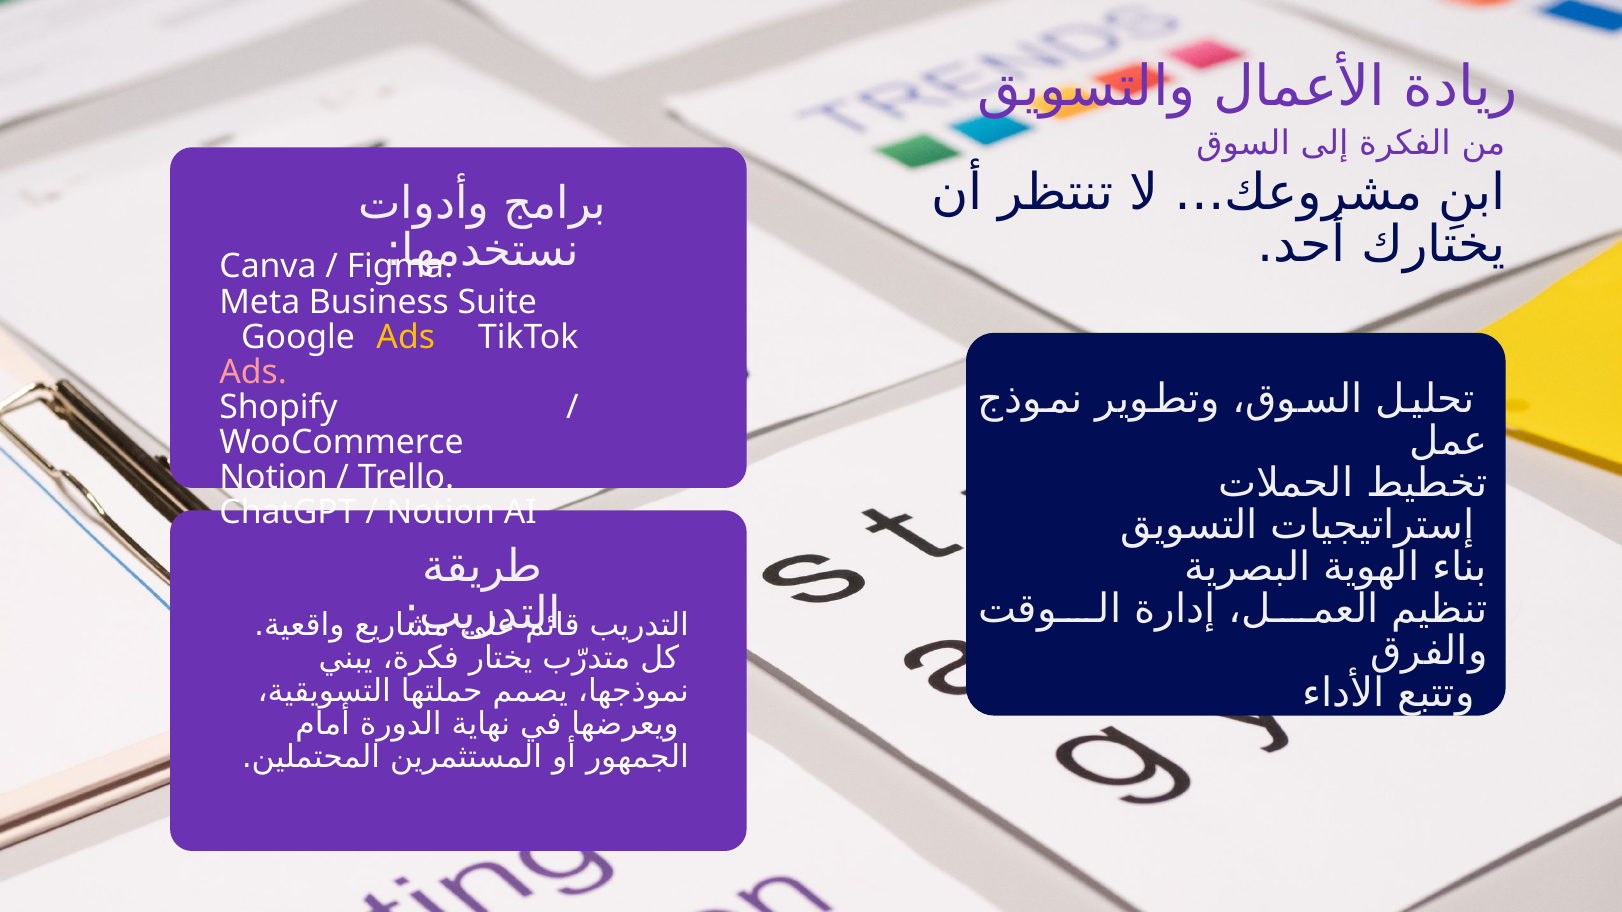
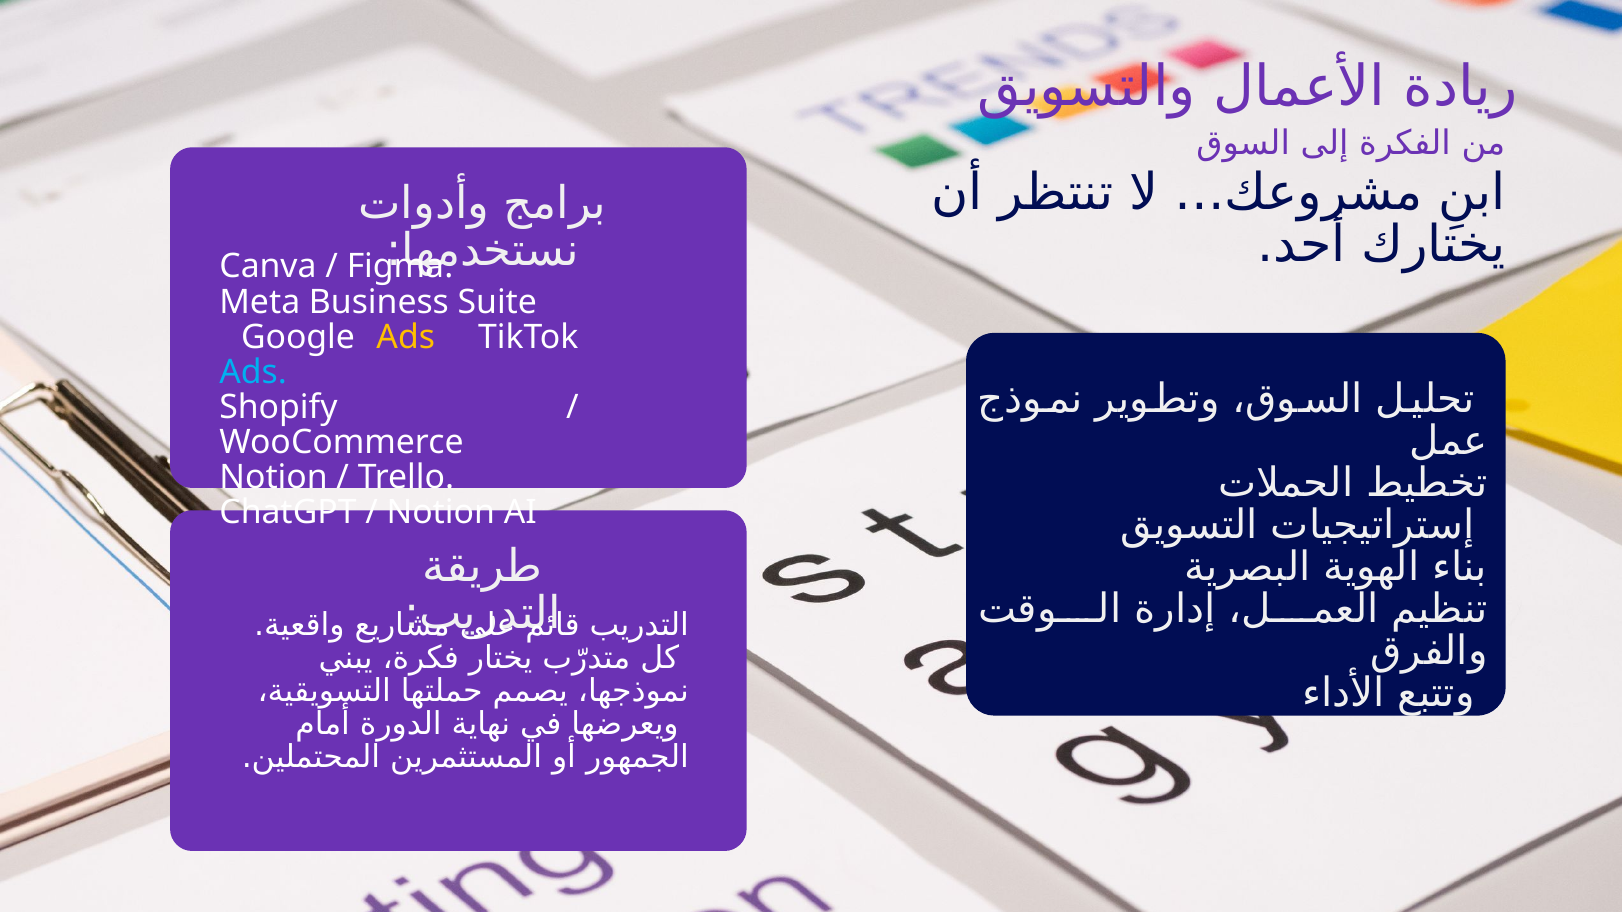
Ads at (253, 372) colour: pink -> light blue
